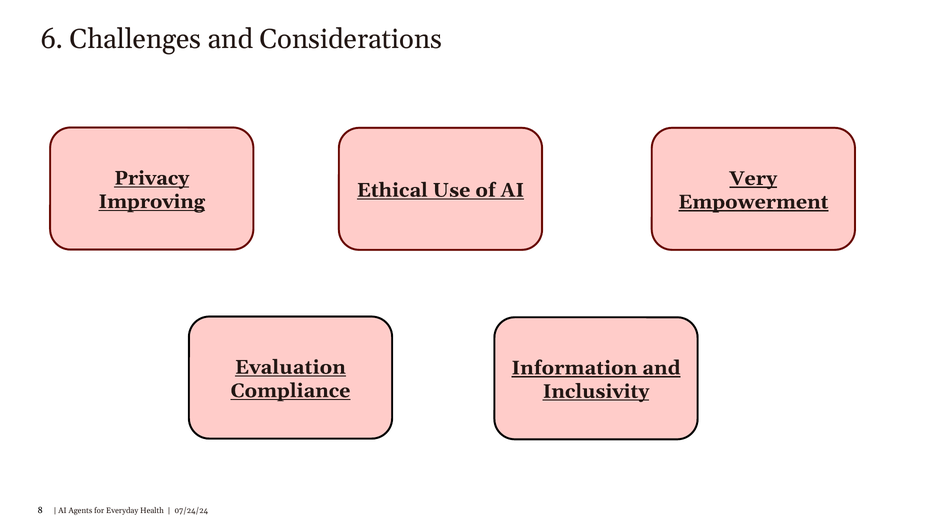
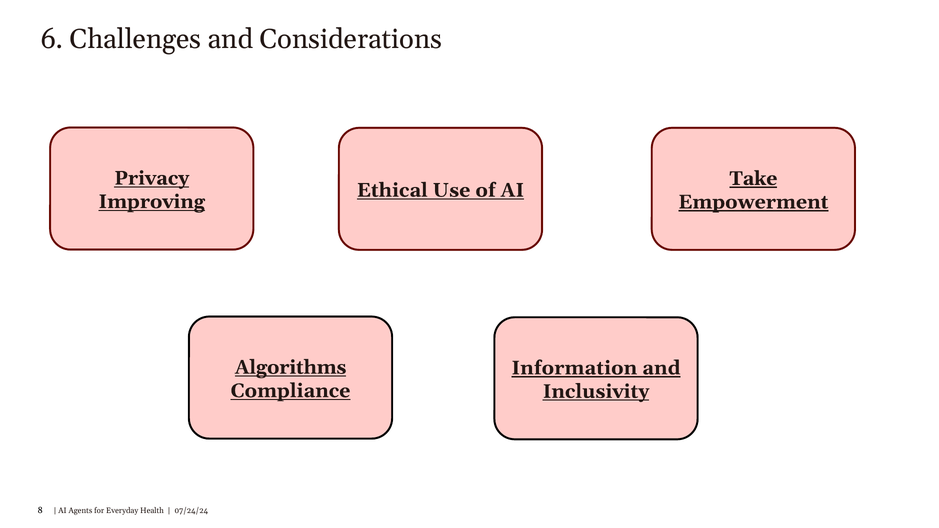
Very: Very -> Take
Evaluation: Evaluation -> Algorithms
